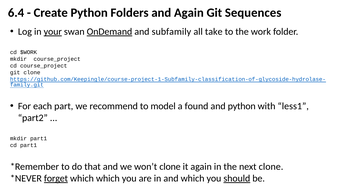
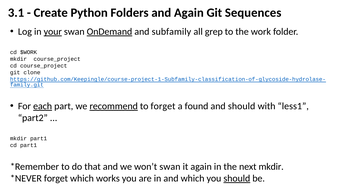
6.4: 6.4 -> 3.1
take: take -> grep
each underline: none -> present
recommend underline: none -> present
to model: model -> forget
and python: python -> should
won’t clone: clone -> swan
next clone: clone -> mkdir
forget at (56, 179) underline: present -> none
which which: which -> works
